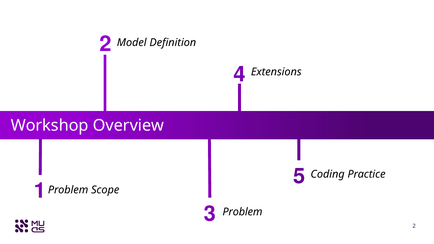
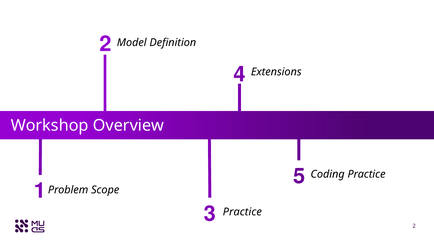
Problem at (242, 212): Problem -> Practice
